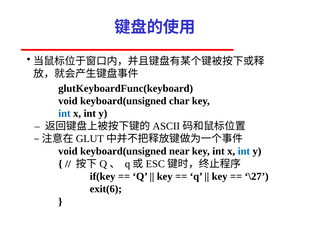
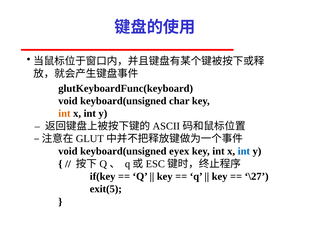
int at (64, 114) colour: blue -> orange
near: near -> eyex
exit(6: exit(6 -> exit(5
